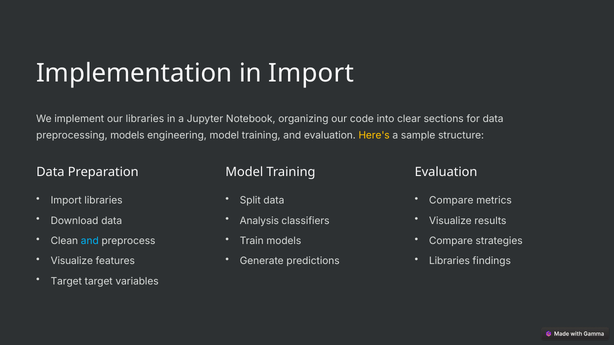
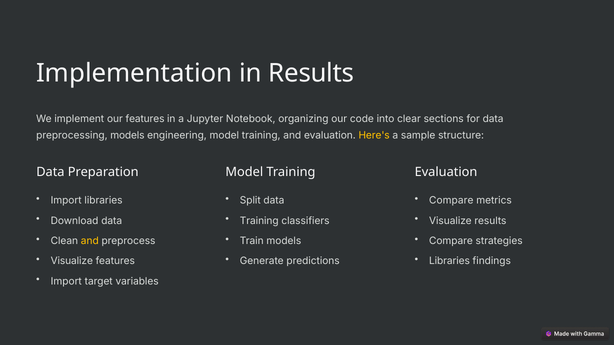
in Import: Import -> Results
our libraries: libraries -> features
Analysis at (259, 221): Analysis -> Training
and at (90, 241) colour: light blue -> yellow
Target at (66, 282): Target -> Import
